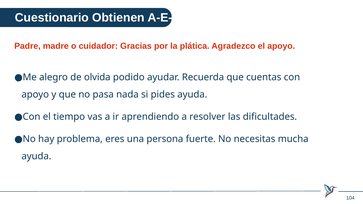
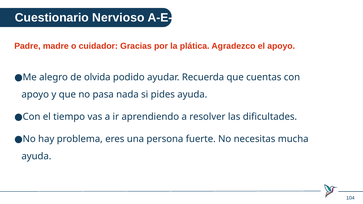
Obtienen: Obtienen -> Nervioso
